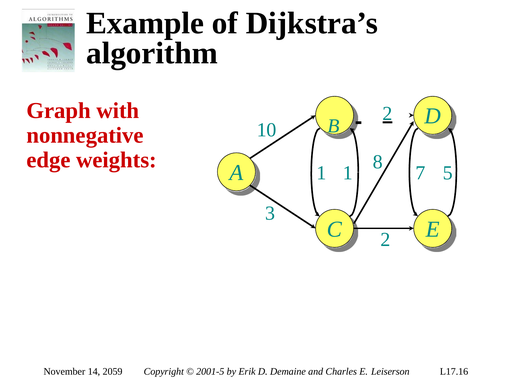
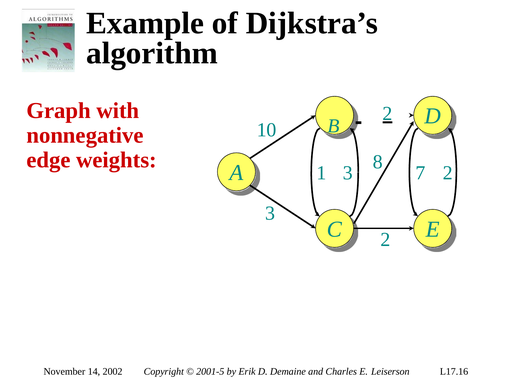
1 1: 1 -> 3
7 5: 5 -> 2
2059: 2059 -> 2002
